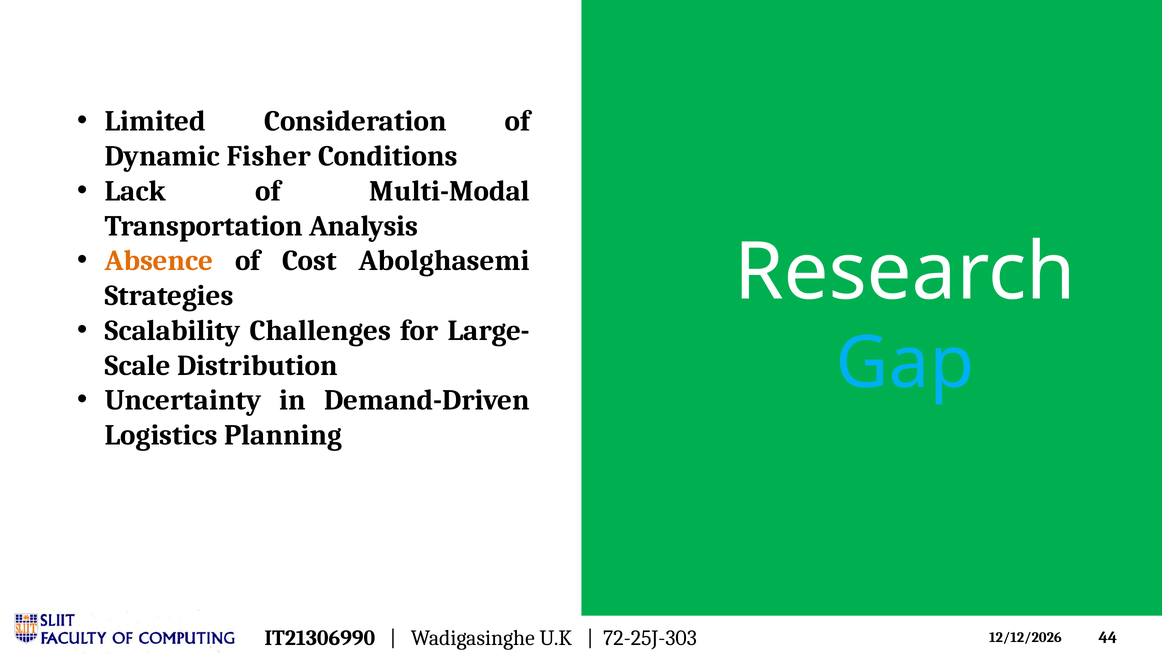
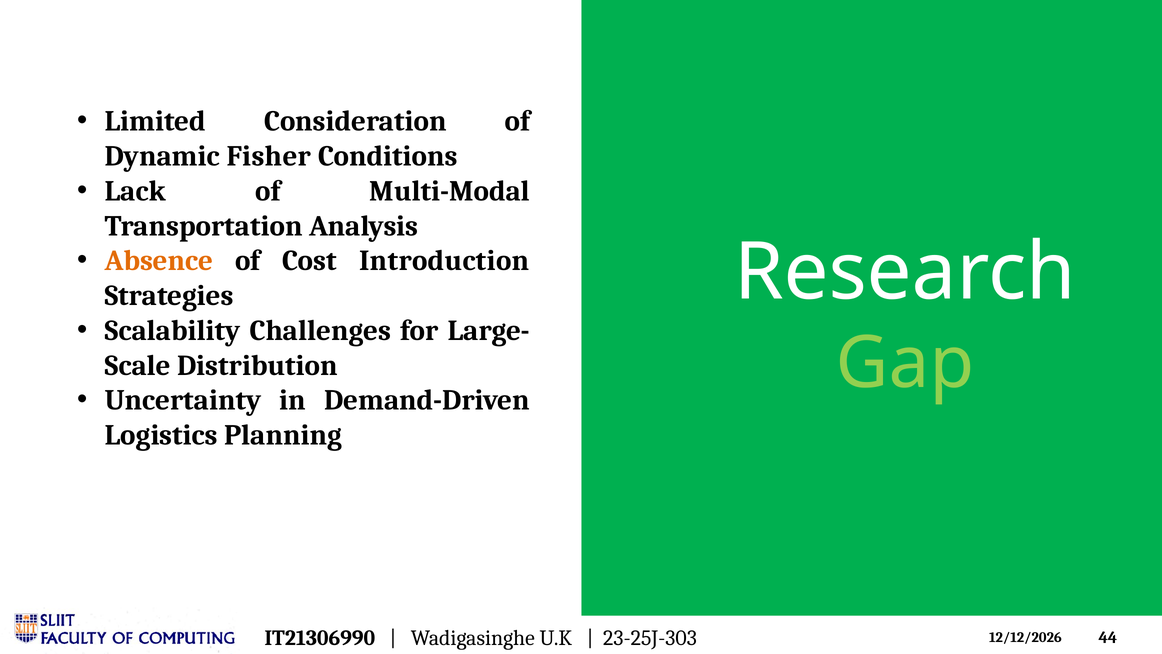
Abolghasemi: Abolghasemi -> Introduction
Gap colour: light blue -> light green
72-25J-303: 72-25J-303 -> 23-25J-303
